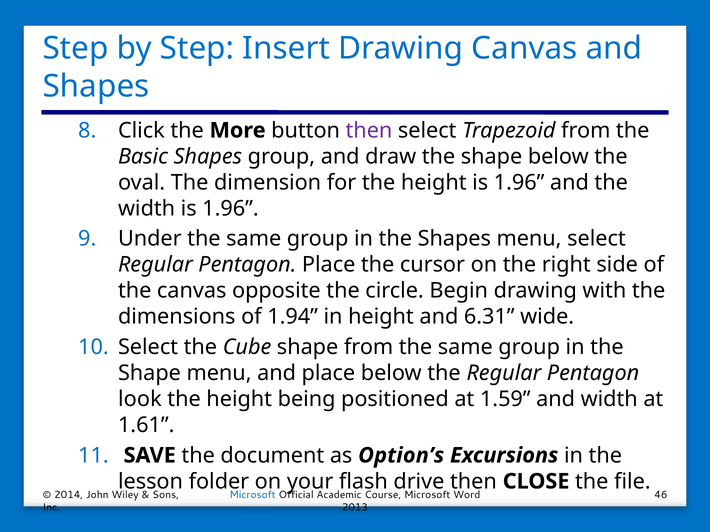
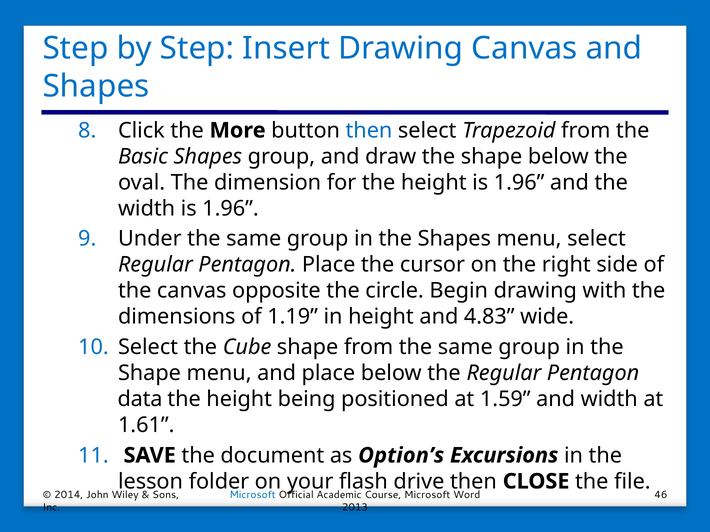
then at (369, 131) colour: purple -> blue
1.94: 1.94 -> 1.19
6.31: 6.31 -> 4.83
look: look -> data
